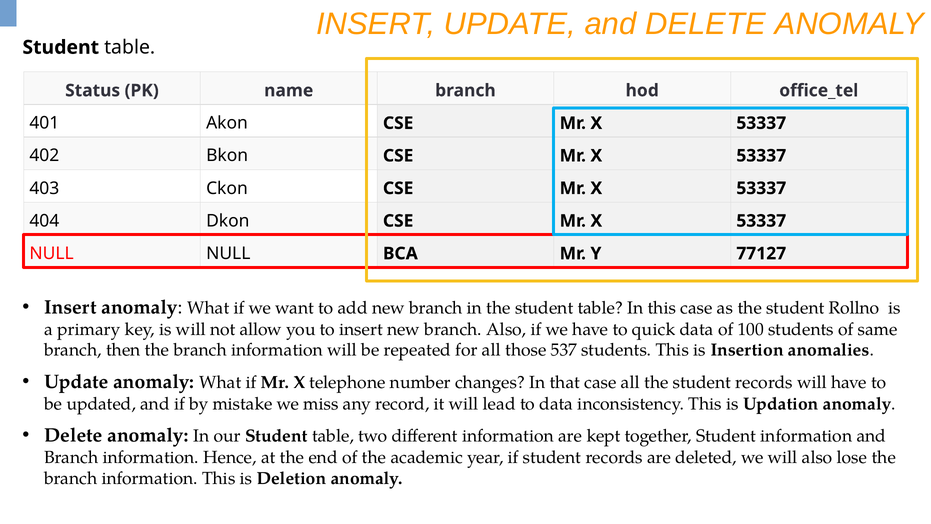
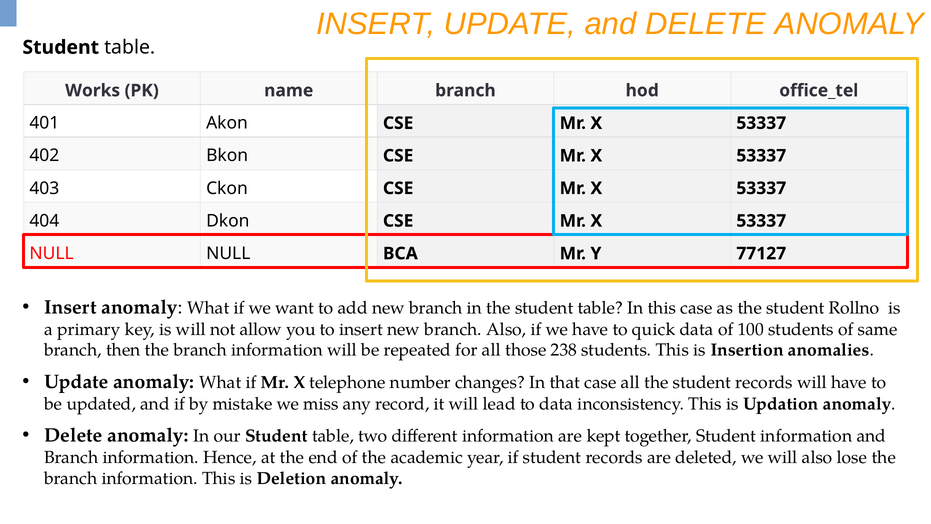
Status: Status -> Works
537: 537 -> 238
